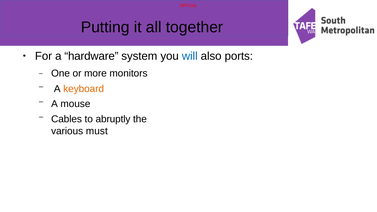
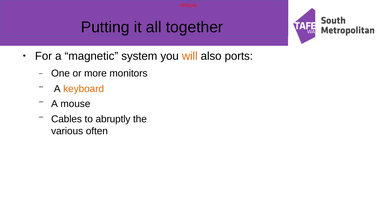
hardware: hardware -> magnetic
will colour: blue -> orange
must: must -> often
